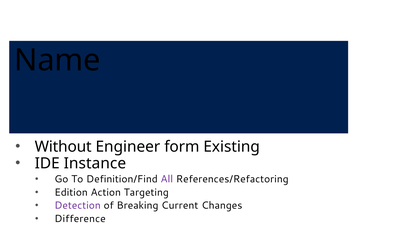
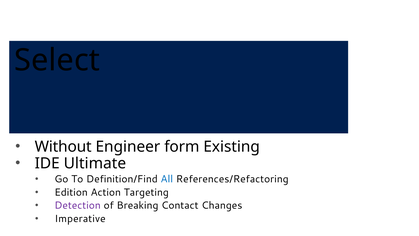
Name: Name -> Select
Instance: Instance -> Ultimate
All colour: purple -> blue
Current: Current -> Contact
Difference: Difference -> Imperative
